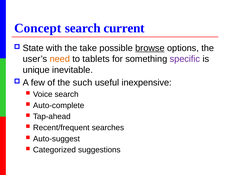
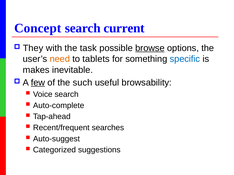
State: State -> They
take: take -> task
specific colour: purple -> blue
unique: unique -> makes
few underline: none -> present
inexpensive: inexpensive -> browsability
